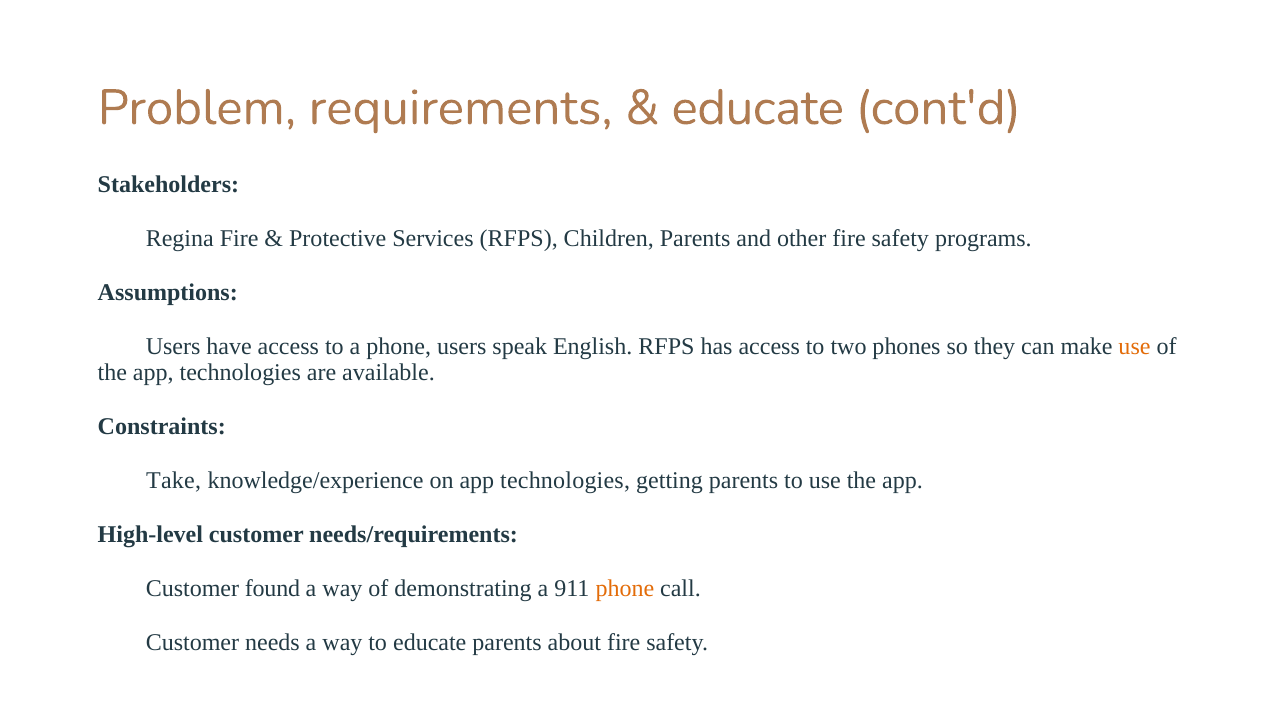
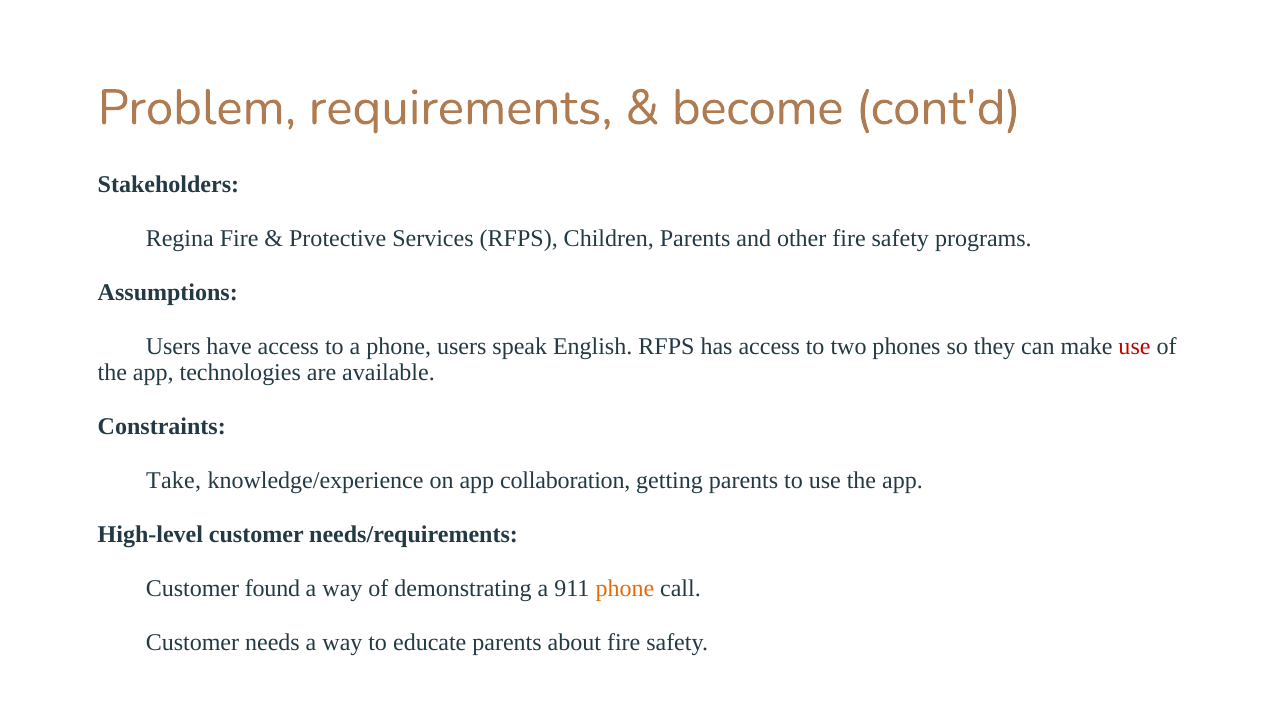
educate at (758, 108): educate -> become
use at (1135, 346) colour: orange -> red
on app technologies: technologies -> collaboration
